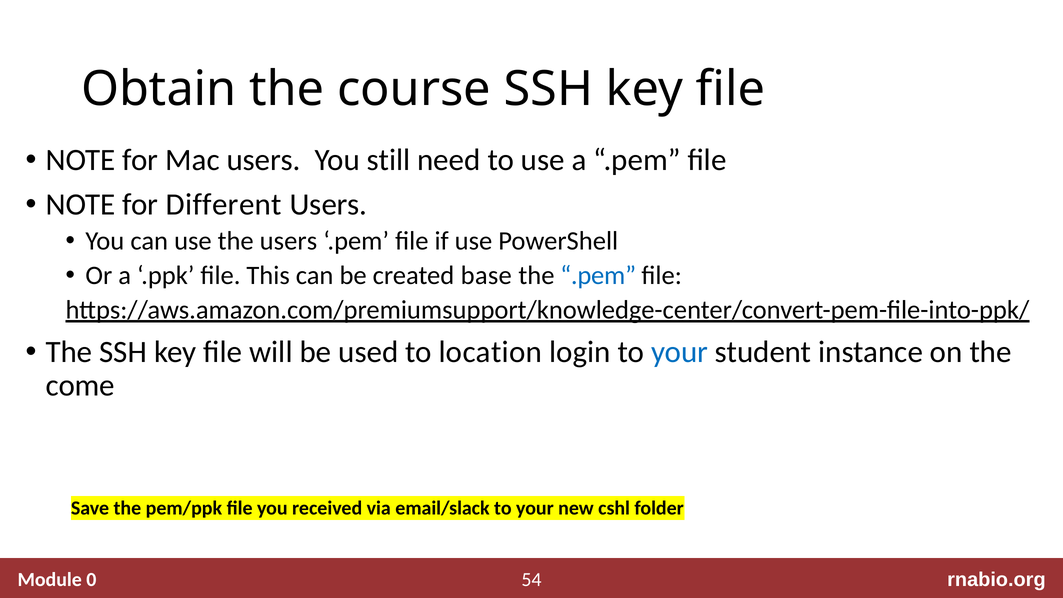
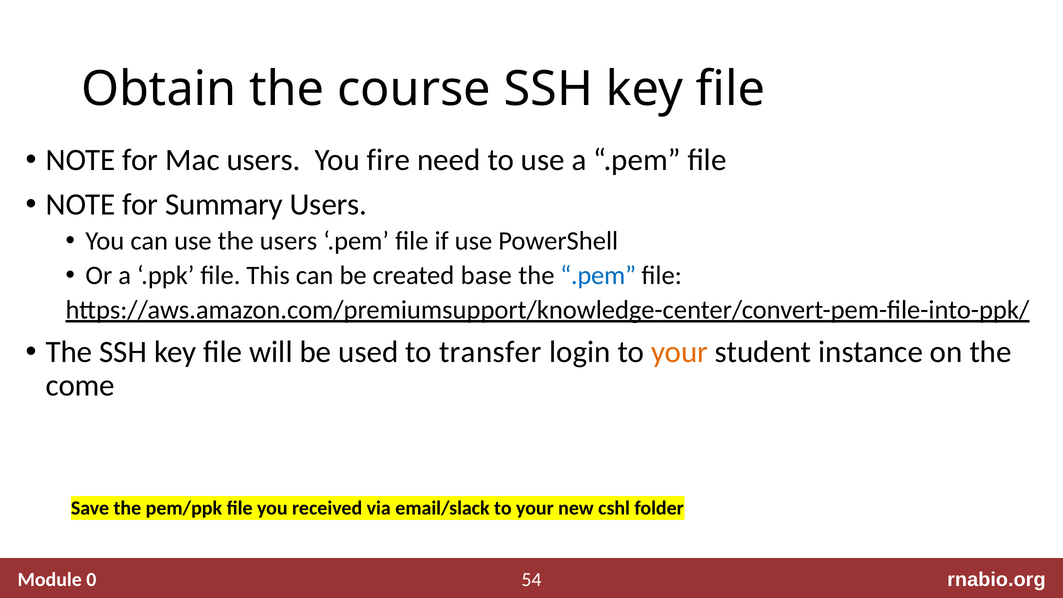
still: still -> fire
Different: Different -> Summary
location: location -> transfer
your at (680, 352) colour: blue -> orange
